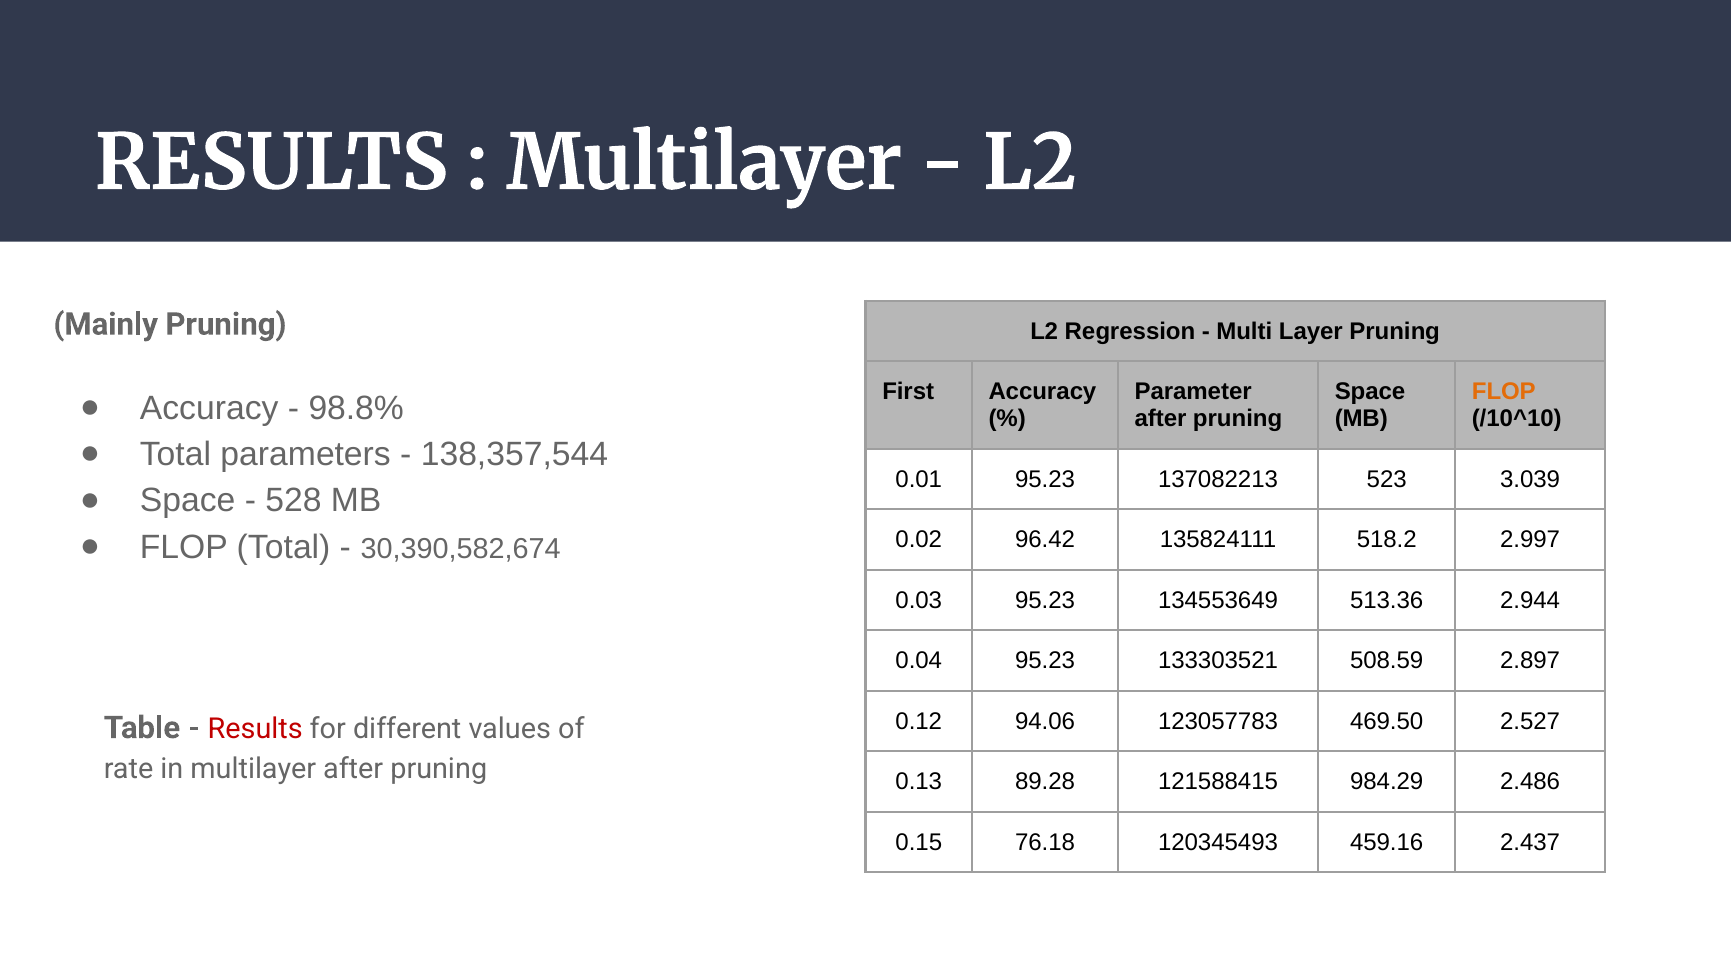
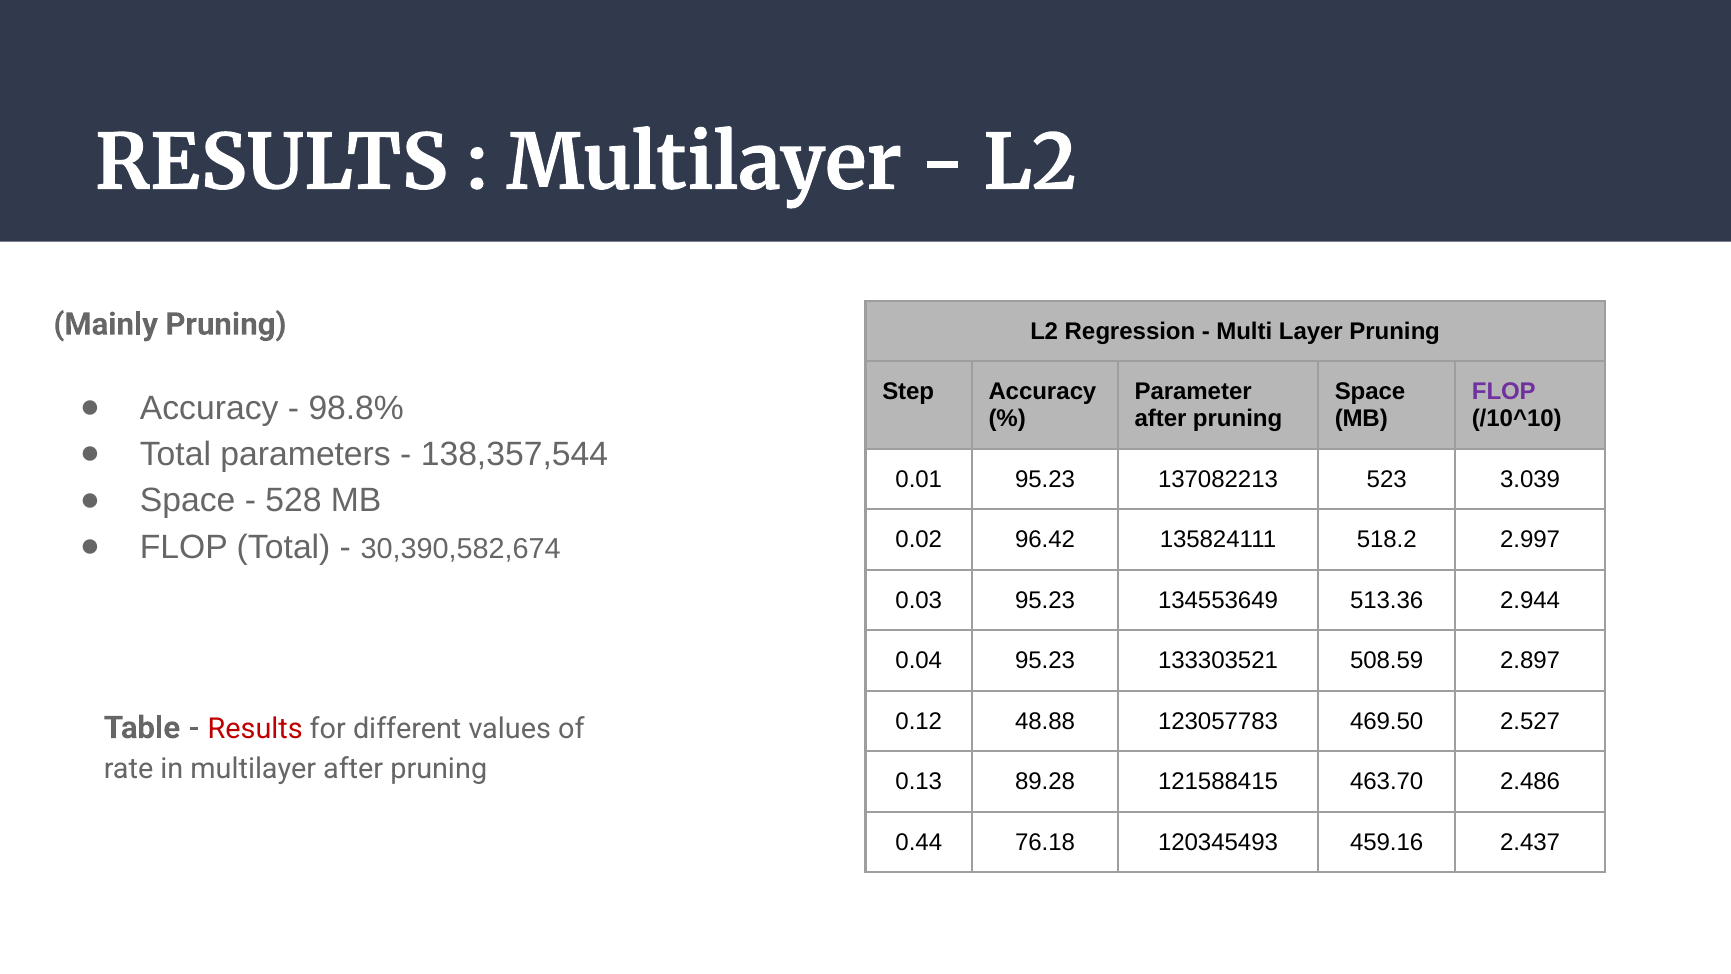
First: First -> Step
FLOP at (1504, 392) colour: orange -> purple
94.06: 94.06 -> 48.88
984.29: 984.29 -> 463.70
0.15: 0.15 -> 0.44
